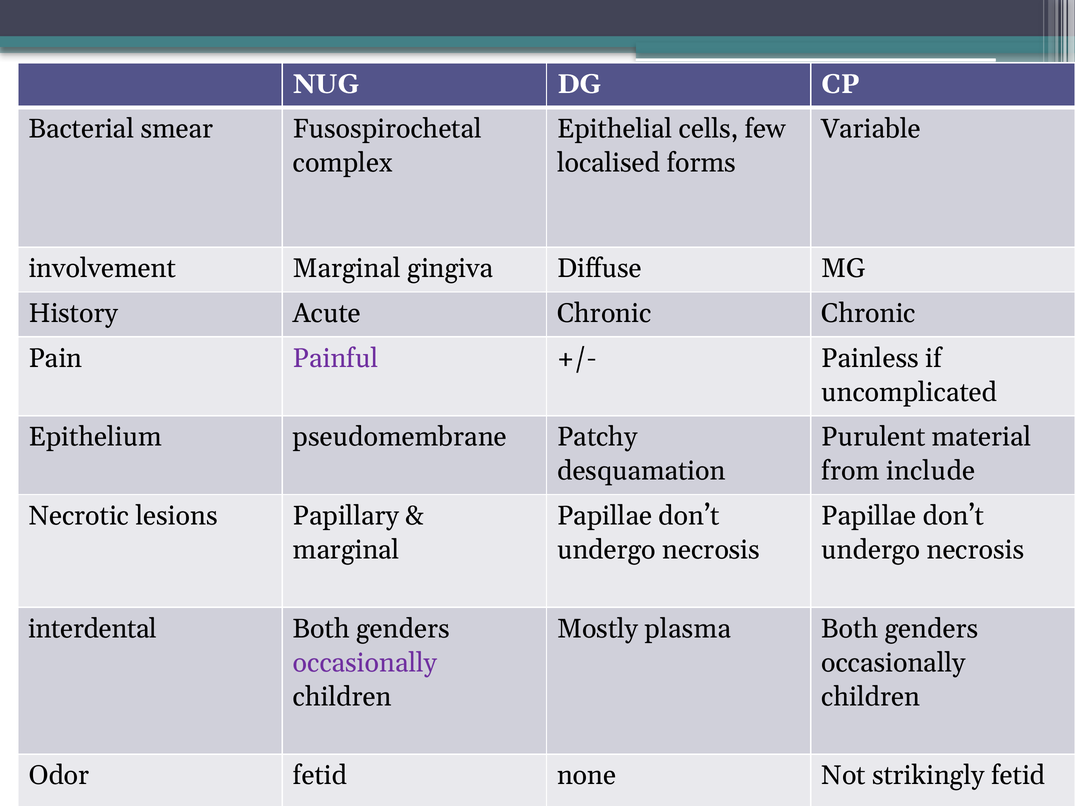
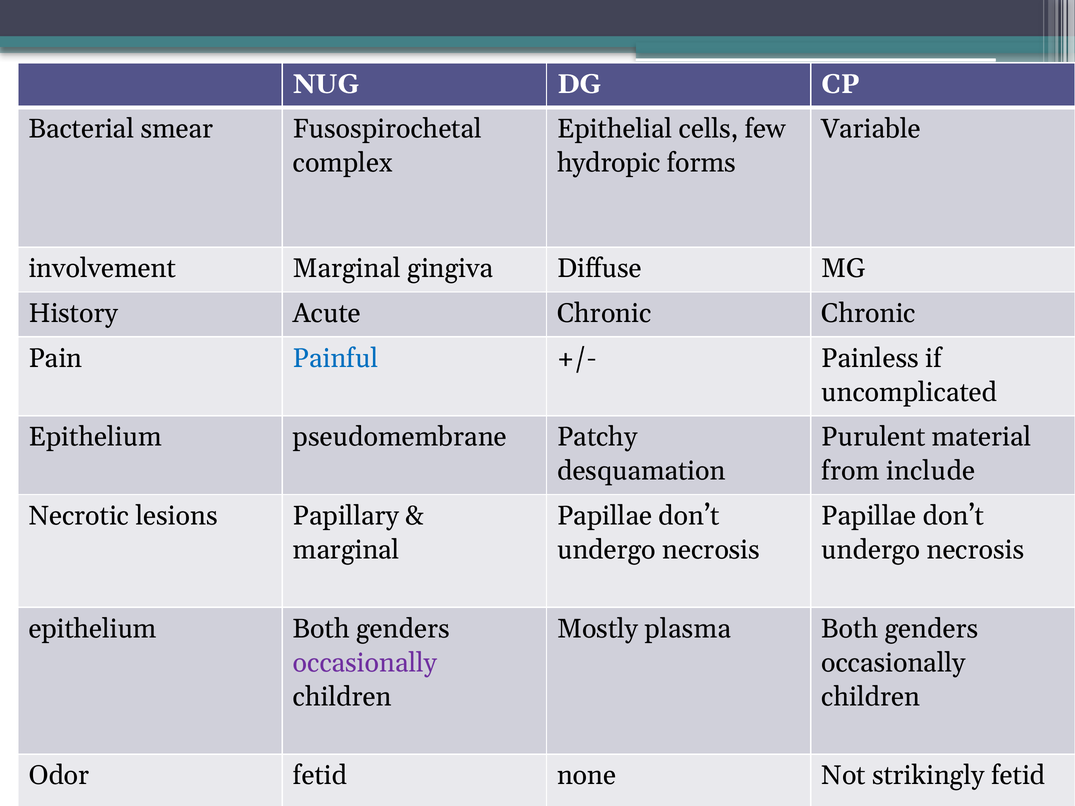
localised: localised -> hydropic
Painful colour: purple -> blue
interdental at (93, 629): interdental -> epithelium
